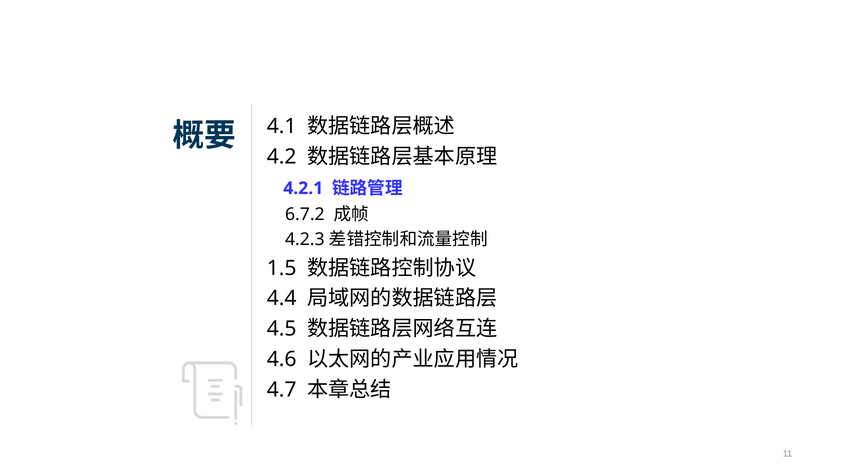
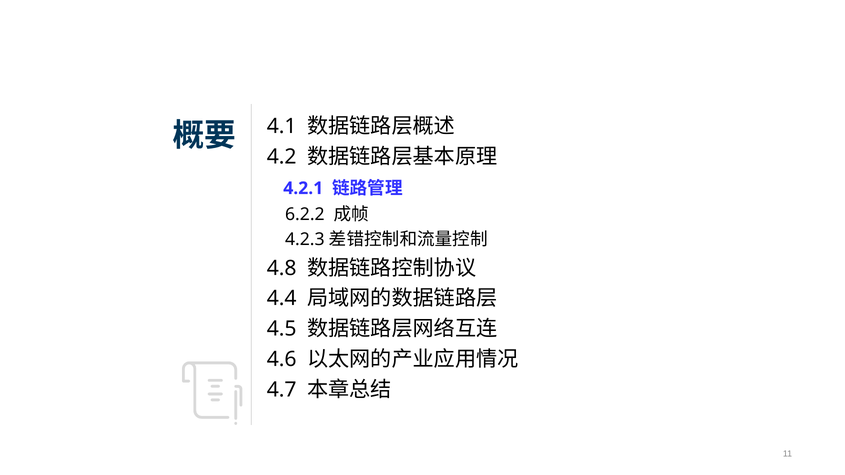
6.7.2: 6.7.2 -> 6.2.2
1.5: 1.5 -> 4.8
